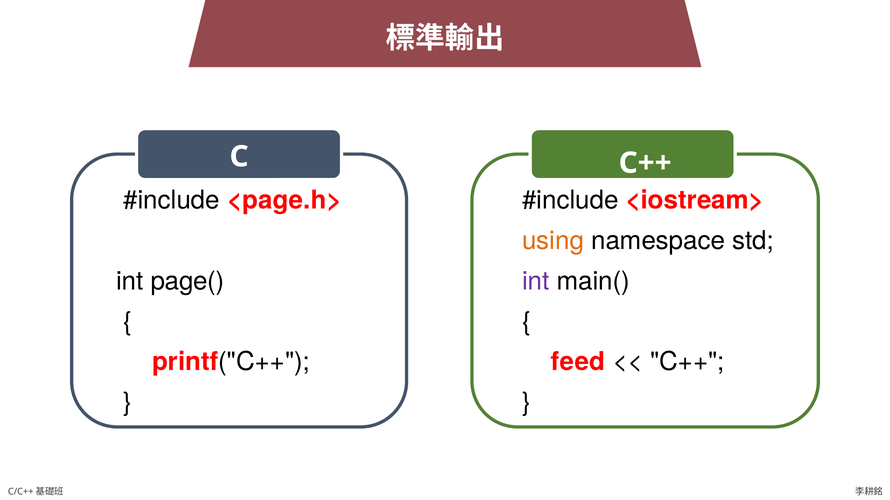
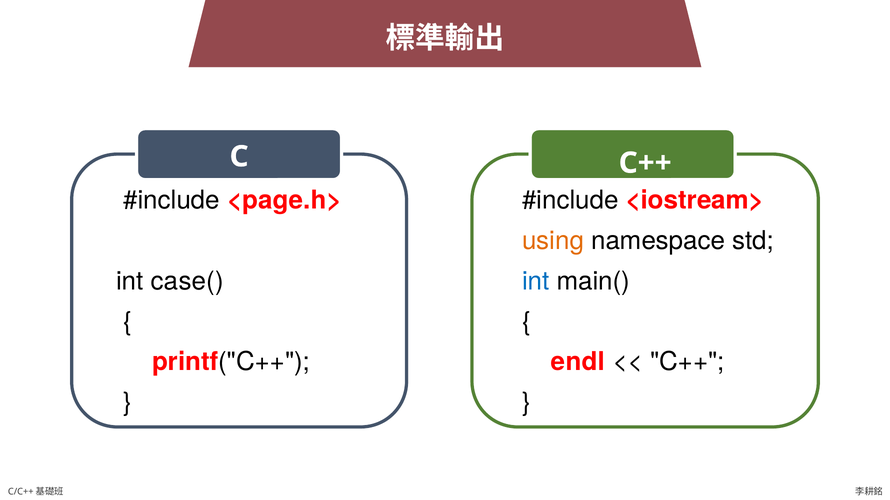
page(: page( -> case(
int at (536, 282) colour: purple -> blue
feed: feed -> endl
